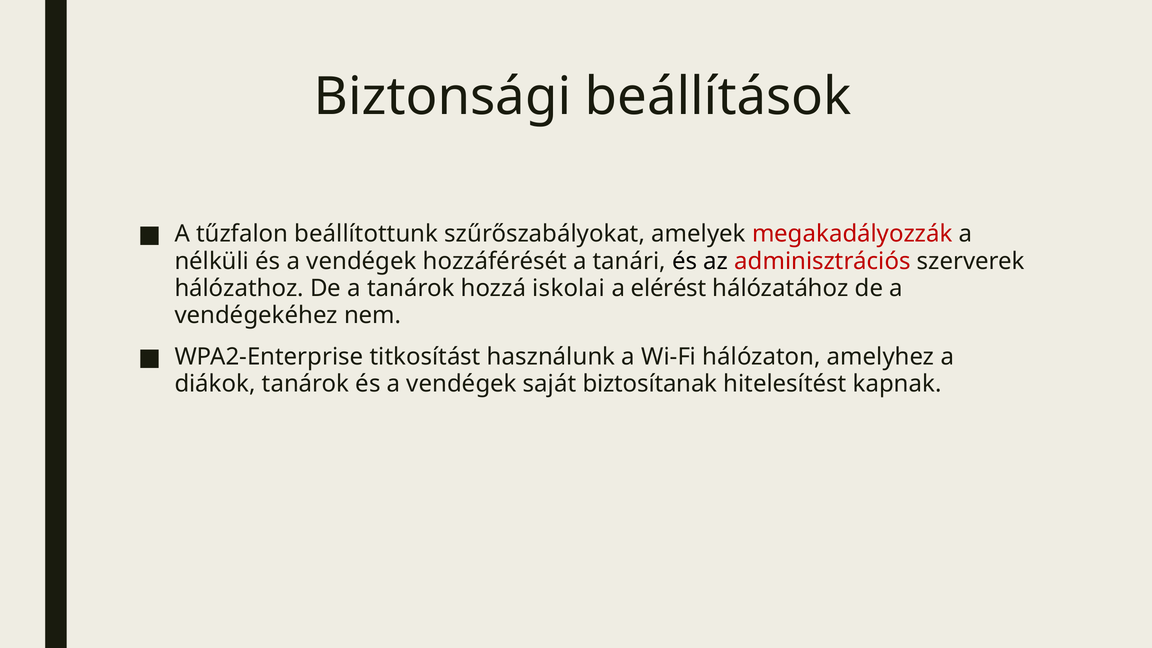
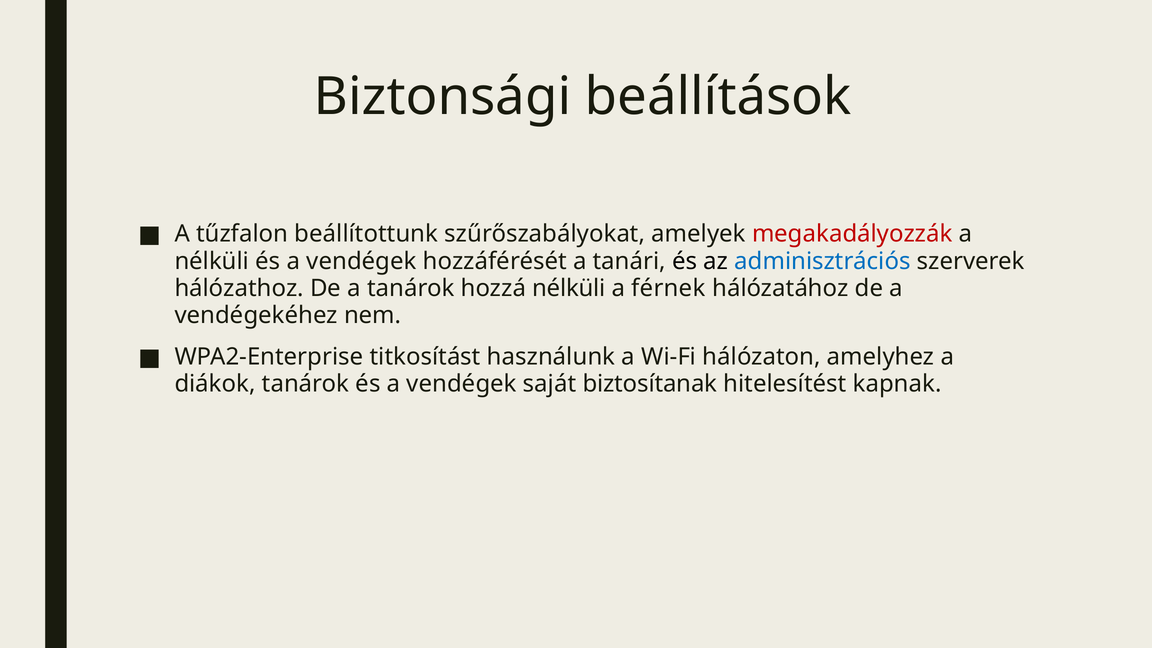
adminisztrációs colour: red -> blue
hozzá iskolai: iskolai -> nélküli
elérést: elérést -> férnek
